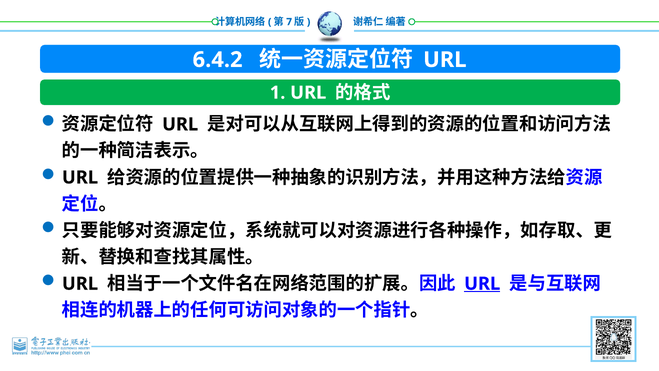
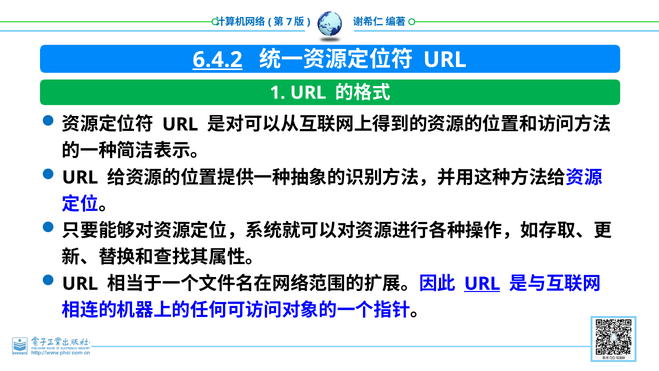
6.4.2 underline: none -> present
